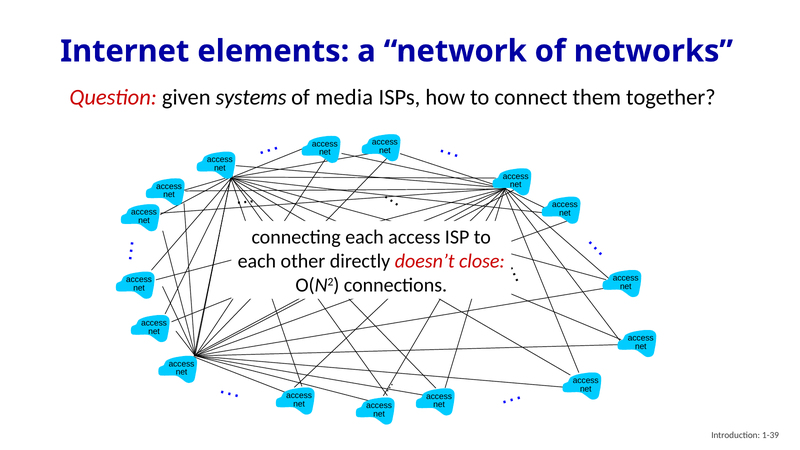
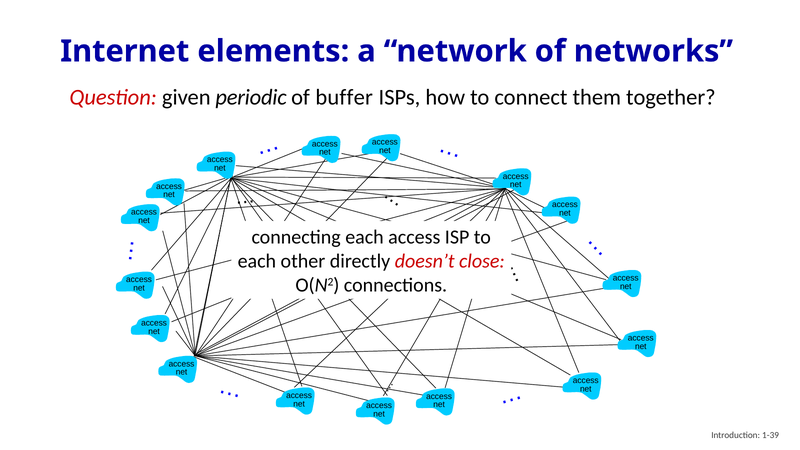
systems: systems -> periodic
media: media -> buffer
